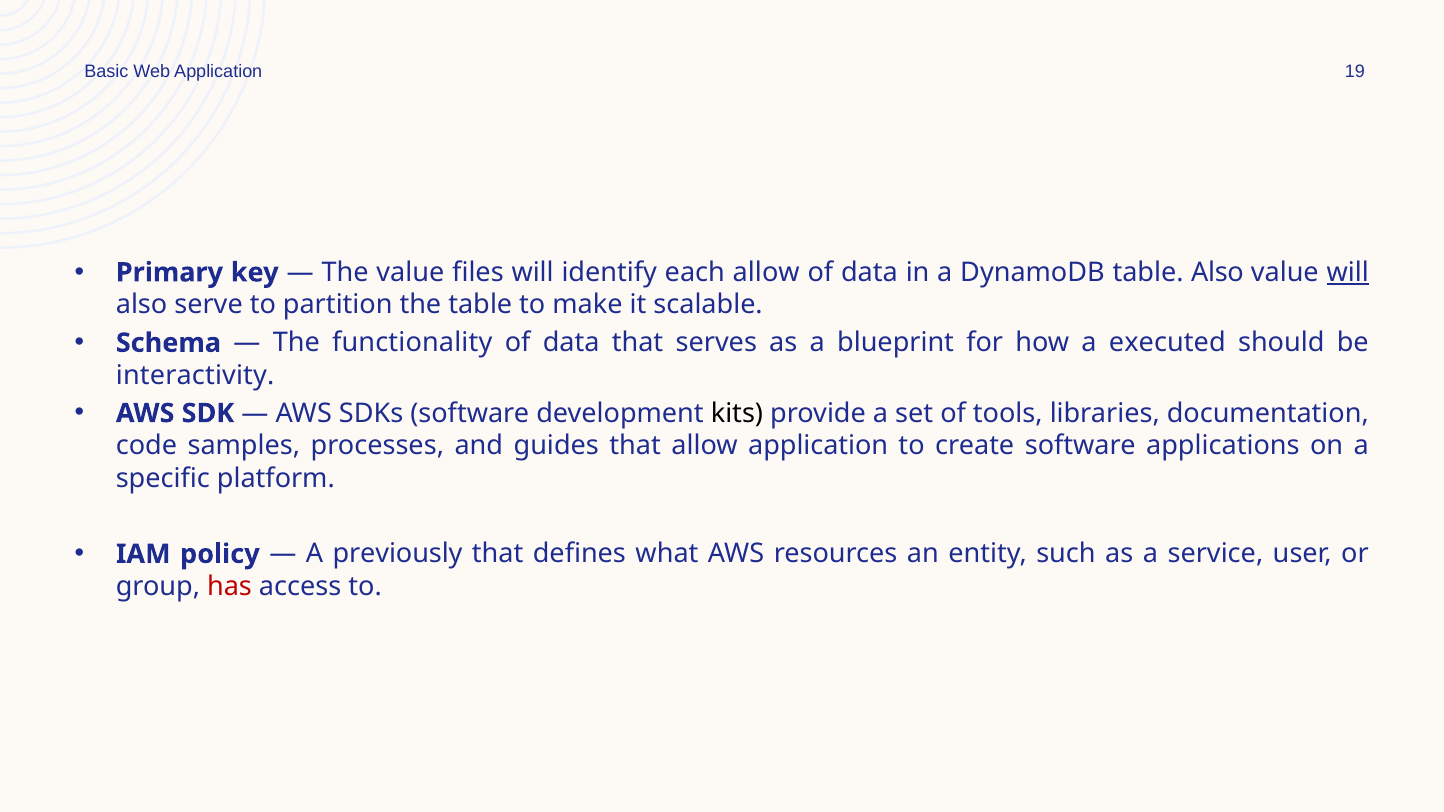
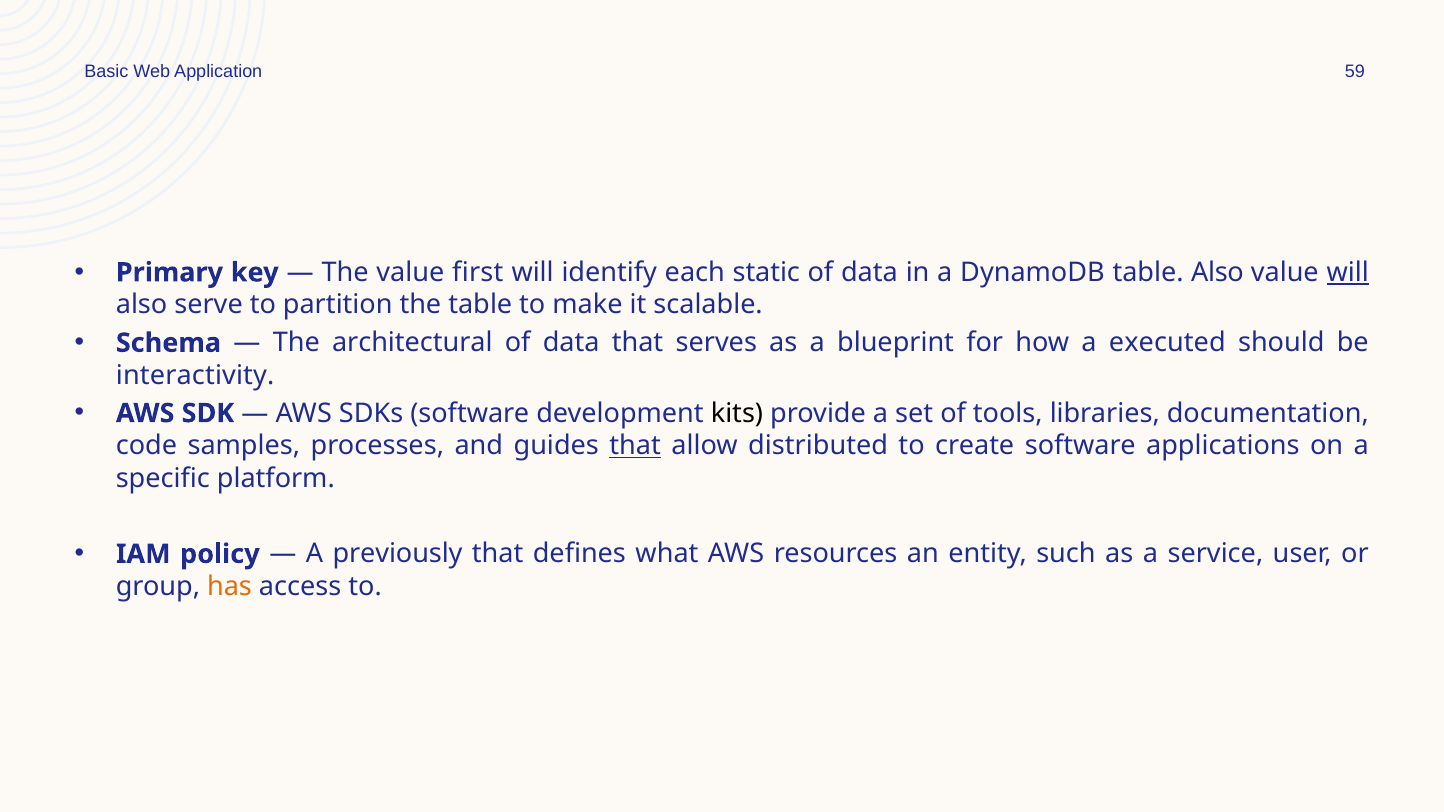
19: 19 -> 59
files: files -> first
each allow: allow -> static
functionality: functionality -> architectural
that at (635, 446) underline: none -> present
allow application: application -> distributed
has colour: red -> orange
